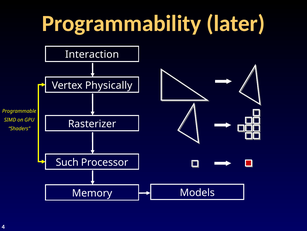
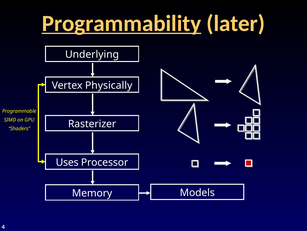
Programmability underline: none -> present
Interaction: Interaction -> Underlying
Such: Such -> Uses
